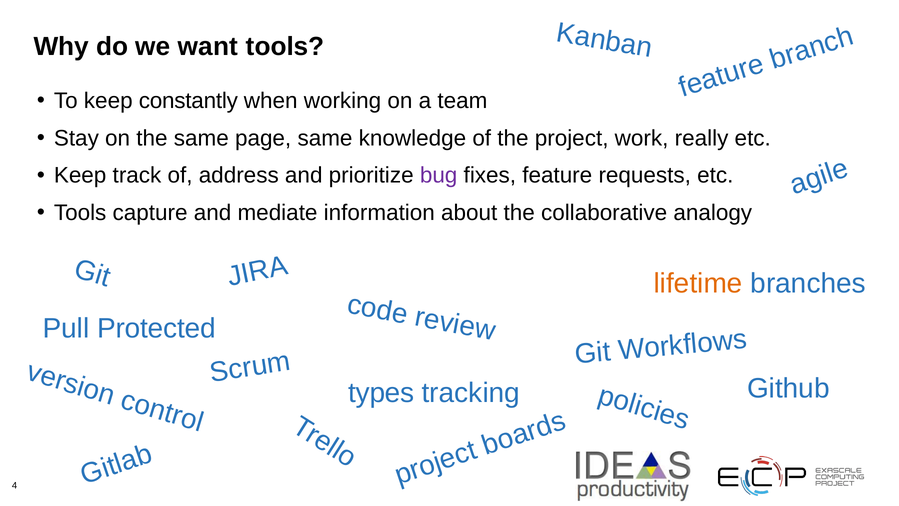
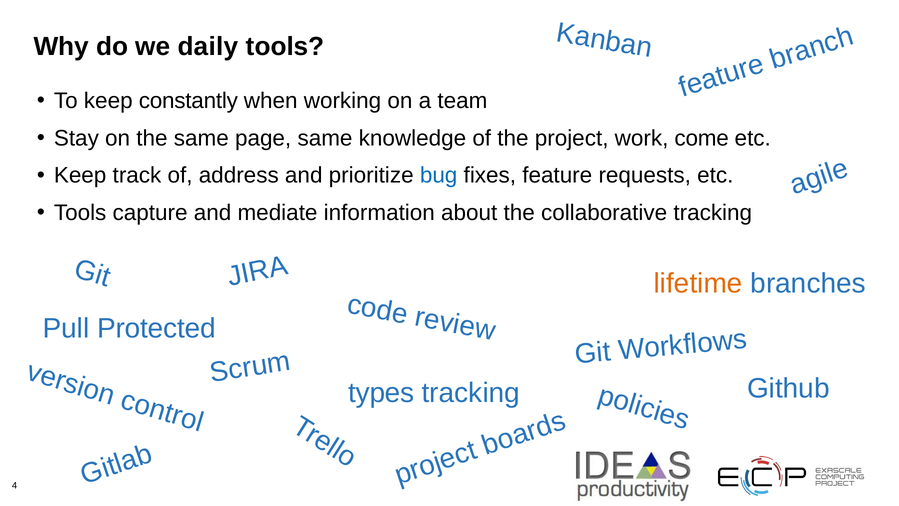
want: want -> daily
really: really -> come
bug colour: purple -> blue
collaborative analogy: analogy -> tracking
